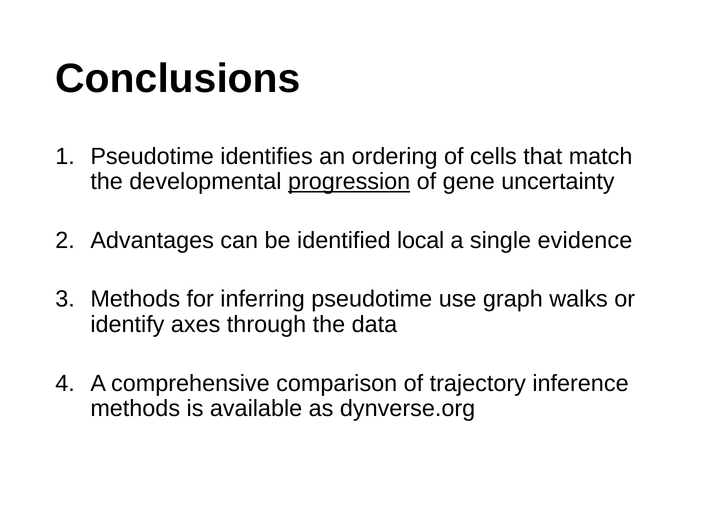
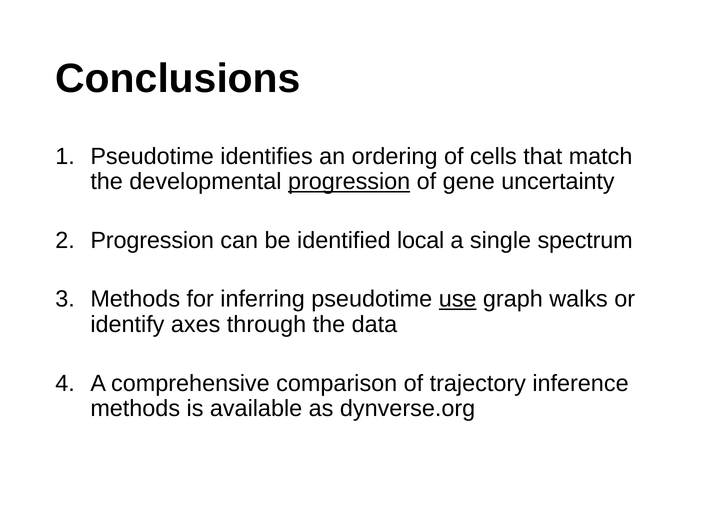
Advantages at (152, 240): Advantages -> Progression
evidence: evidence -> spectrum
use underline: none -> present
